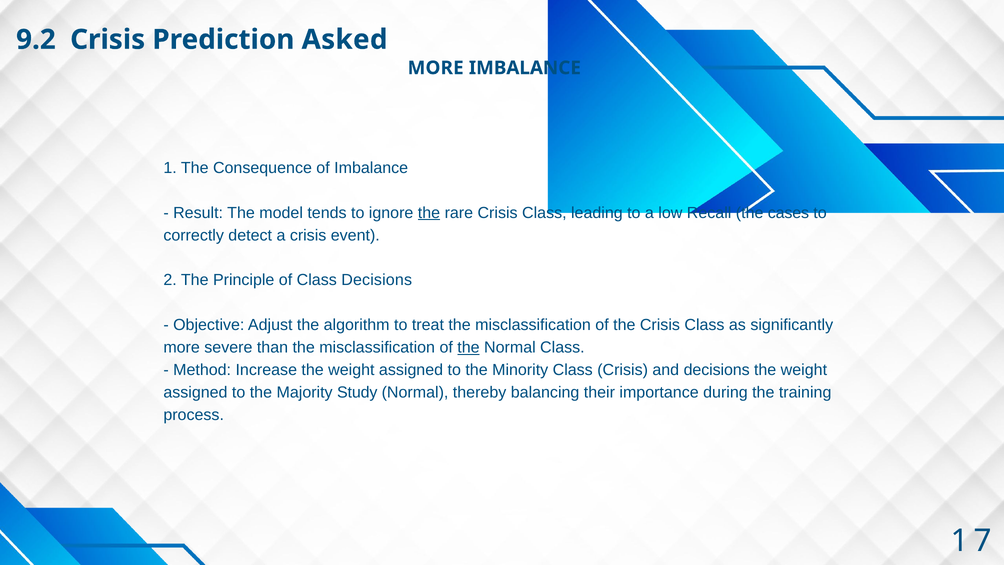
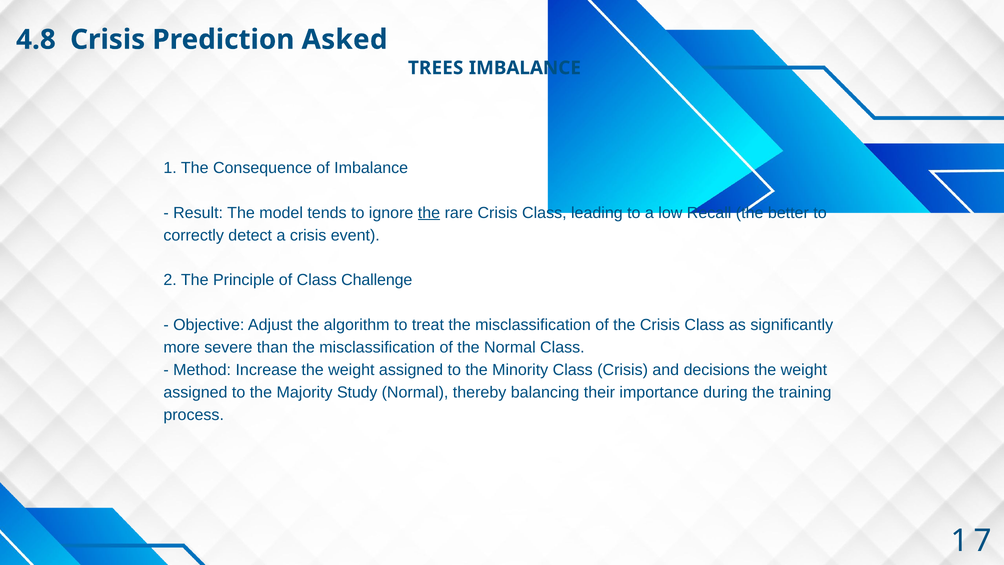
9.2: 9.2 -> 4.8
MORE at (436, 68): MORE -> TREES
cases: cases -> better
Class Decisions: Decisions -> Challenge
the at (468, 347) underline: present -> none
